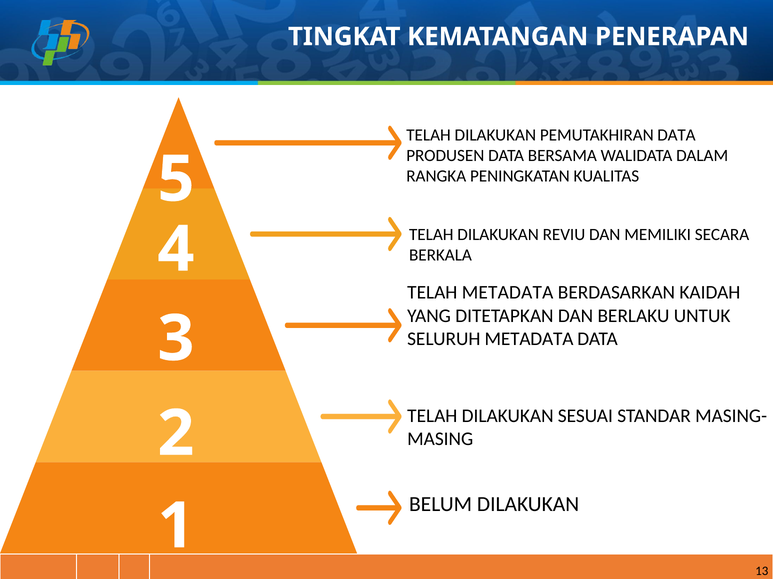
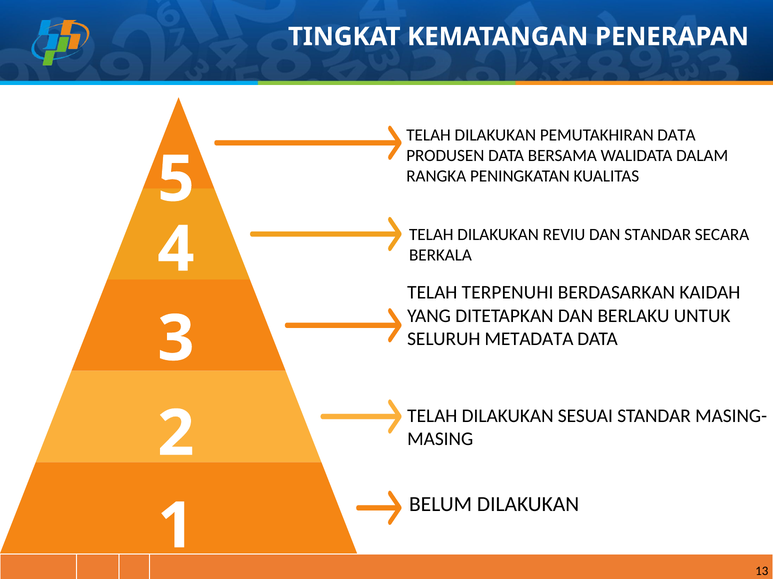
DAN MEMILIKI: MEMILIKI -> STANDAR
TELAH METADATA: METADATA -> TERPENUHI
